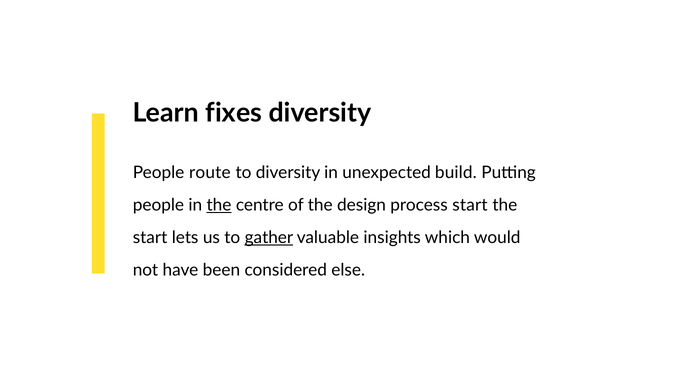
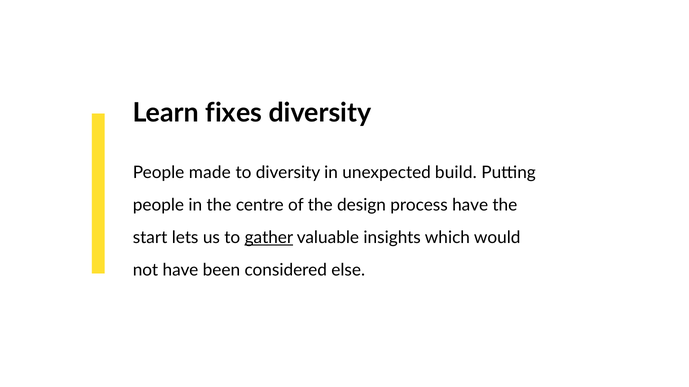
route: route -> made
the at (219, 205) underline: present -> none
process start: start -> have
